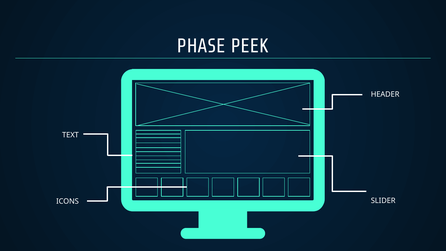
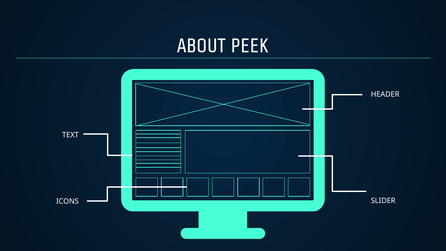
PHASE: PHASE -> ABOUT
